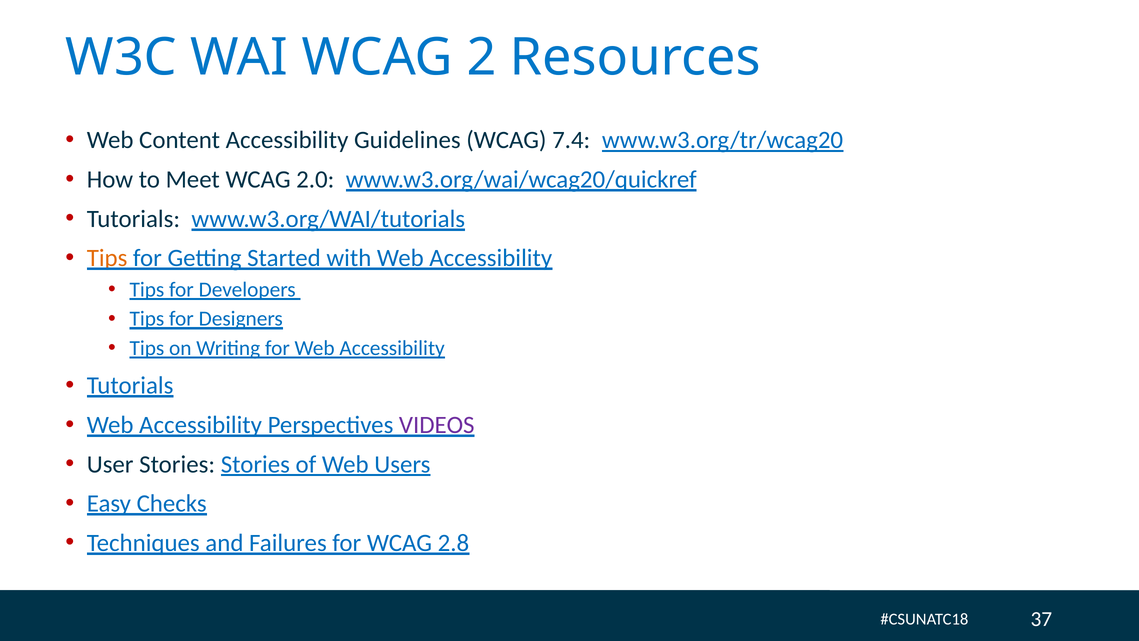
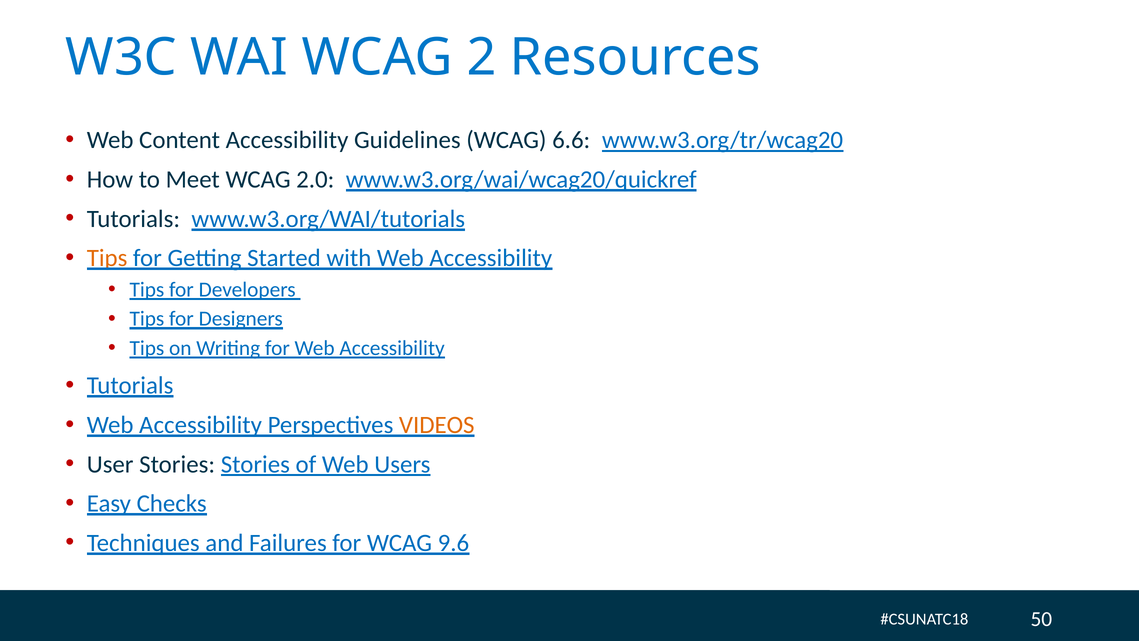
7.4: 7.4 -> 6.6
VIDEOS colour: purple -> orange
2.8: 2.8 -> 9.6
37: 37 -> 50
